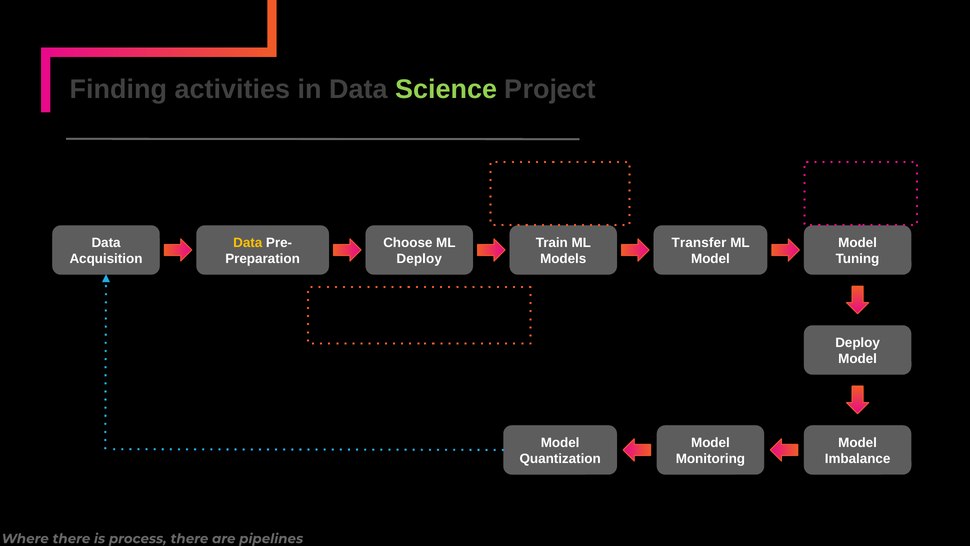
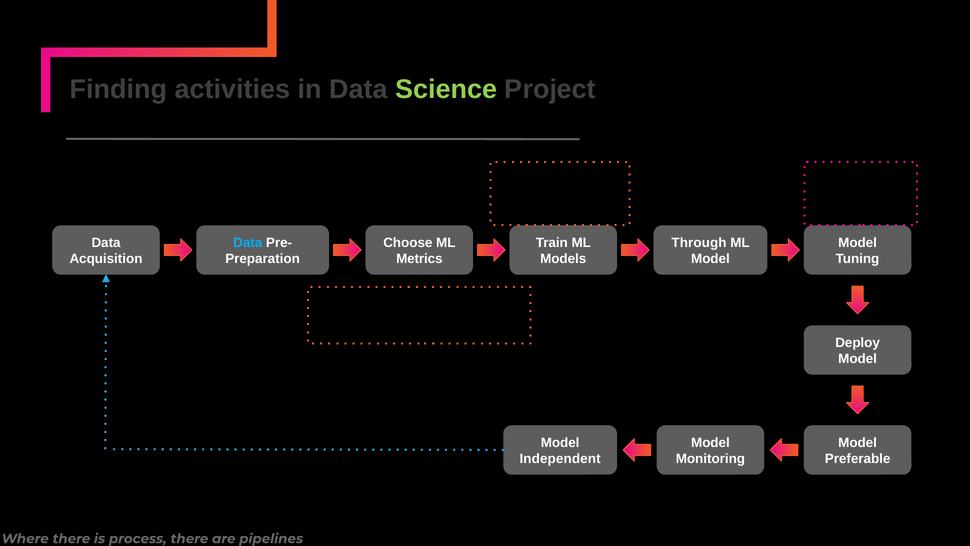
Data at (248, 243) colour: yellow -> light blue
Transfer: Transfer -> Through
Deploy at (419, 259): Deploy -> Metrics
Quantization: Quantization -> Independent
Imbalance: Imbalance -> Preferable
